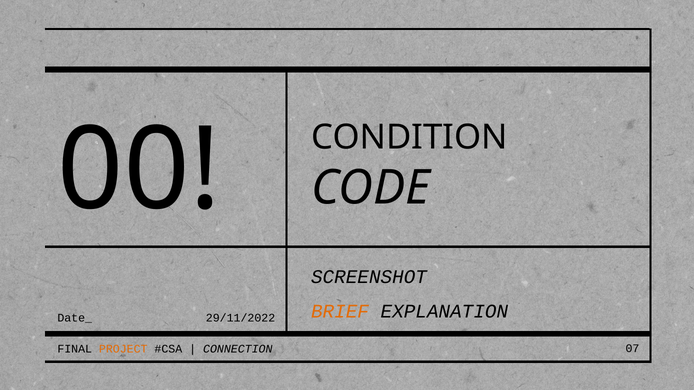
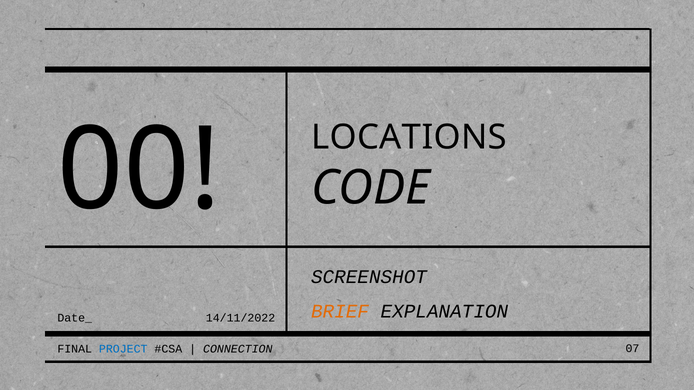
CONDITION: CONDITION -> LOCATIONS
29/11/2022: 29/11/2022 -> 14/11/2022
PROJECT colour: orange -> blue
